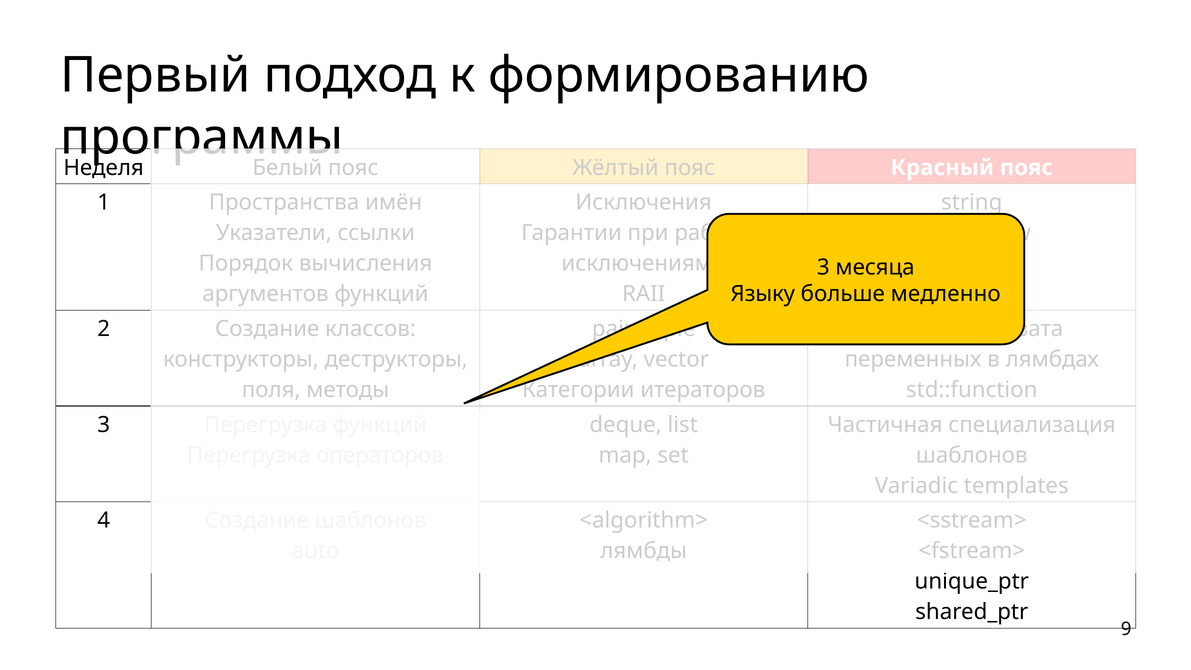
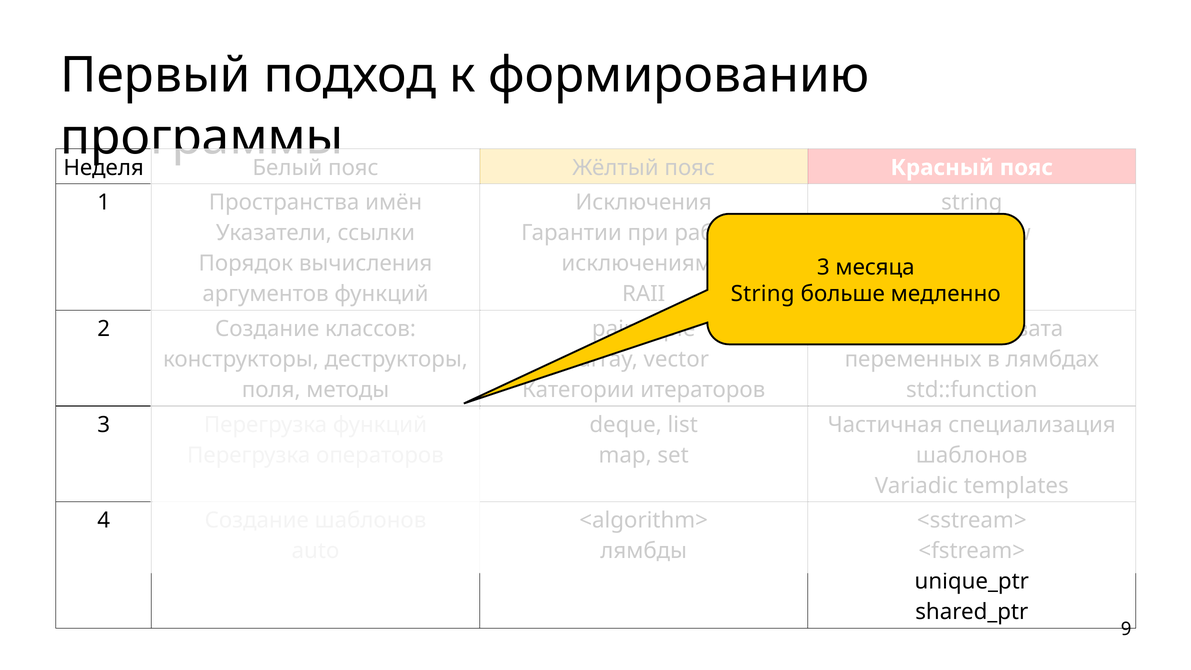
Языку at (763, 294): Языку -> String
